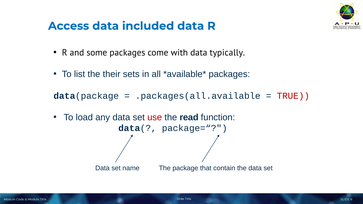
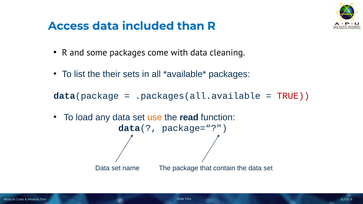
included data: data -> than
typically: typically -> cleaning
use colour: red -> orange
